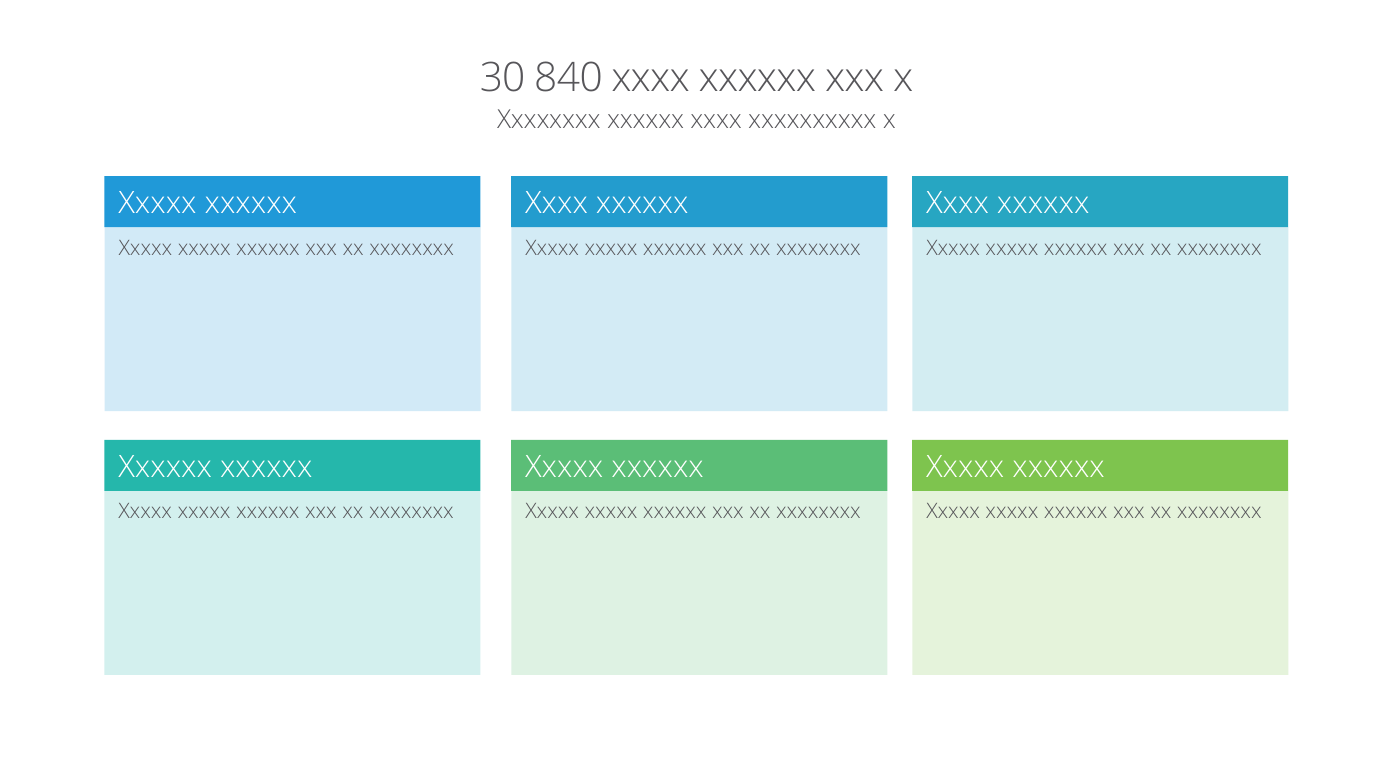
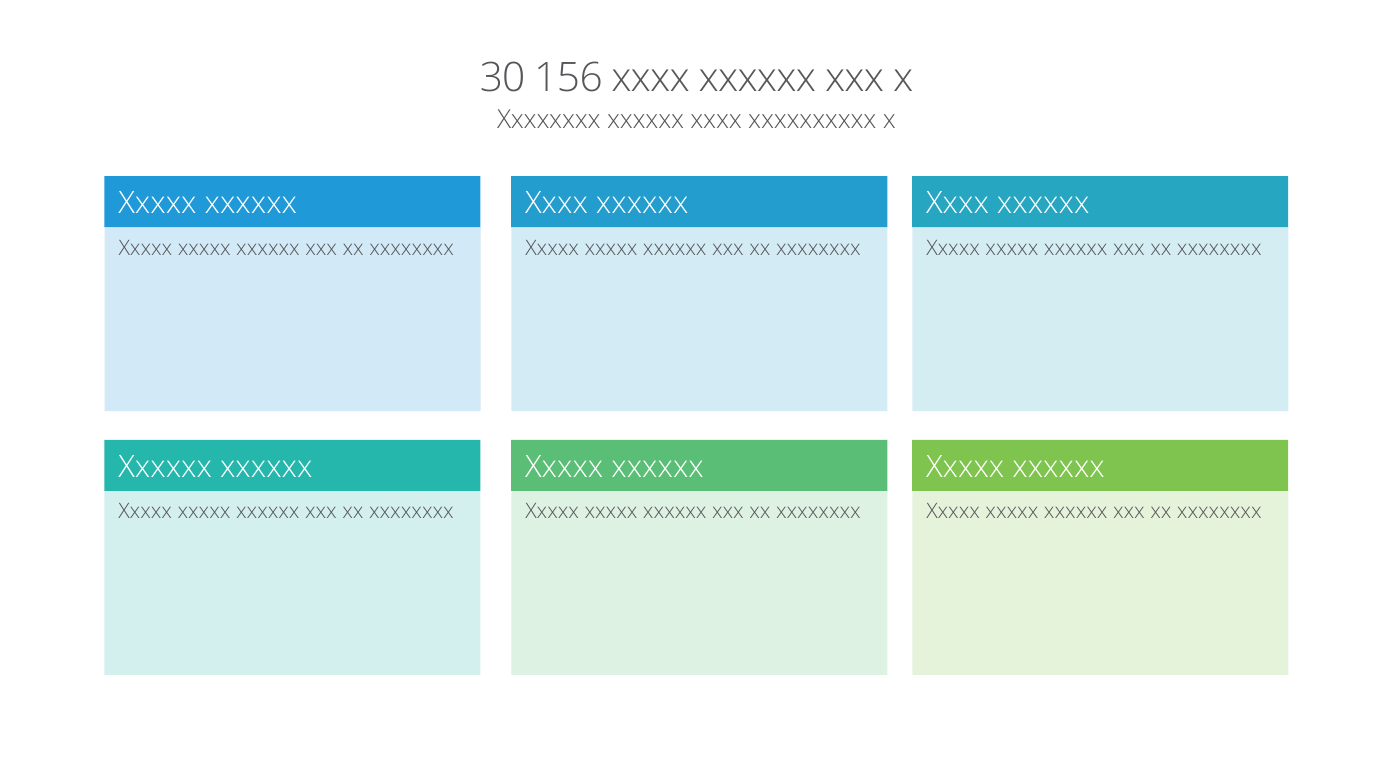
840: 840 -> 156
